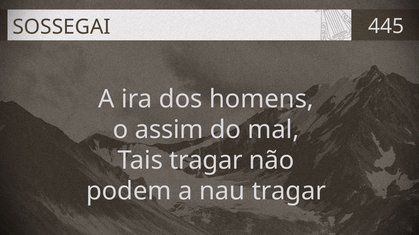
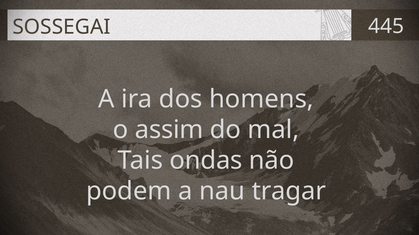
Tais tragar: tragar -> ondas
